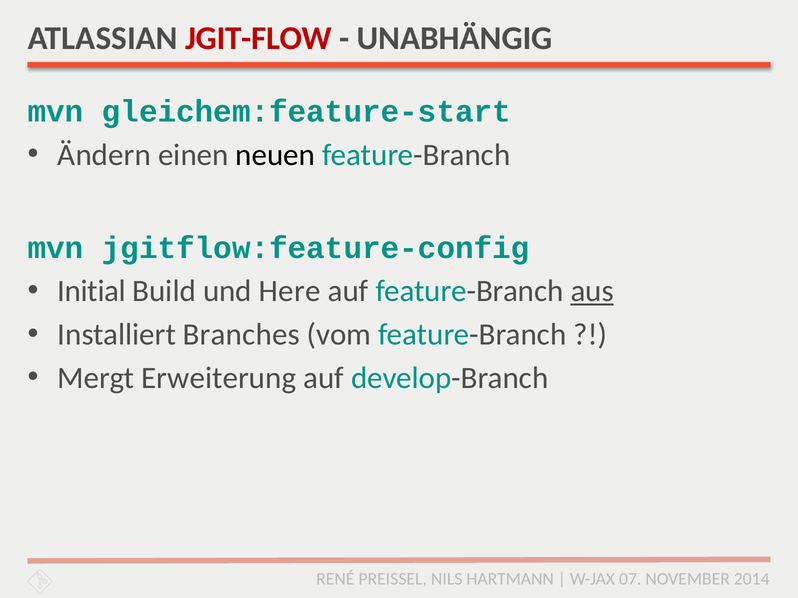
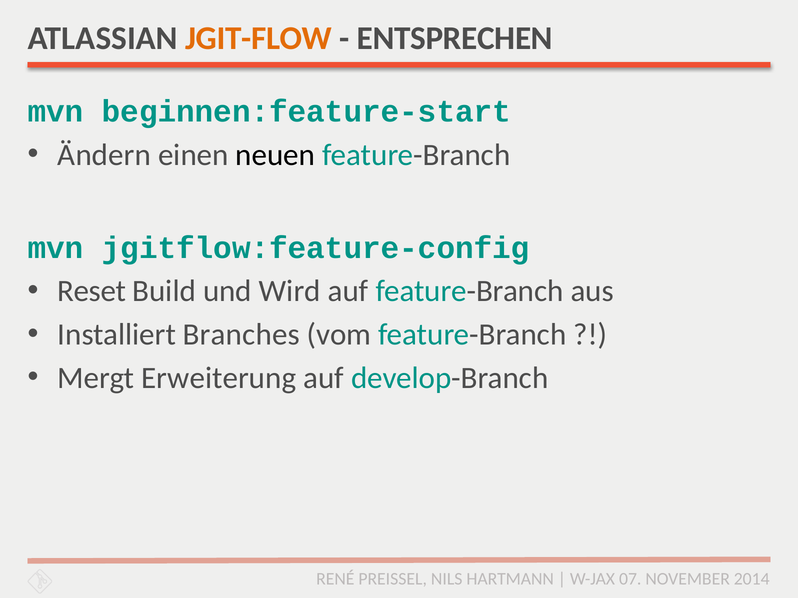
JGIT-FLOW colour: red -> orange
UNABHÄNGIG: UNABHÄNGIG -> ENTSPRECHEN
gleichem:feature-start: gleichem:feature-start -> beginnen:feature-start
Initial: Initial -> Reset
Here: Here -> Wird
aus underline: present -> none
